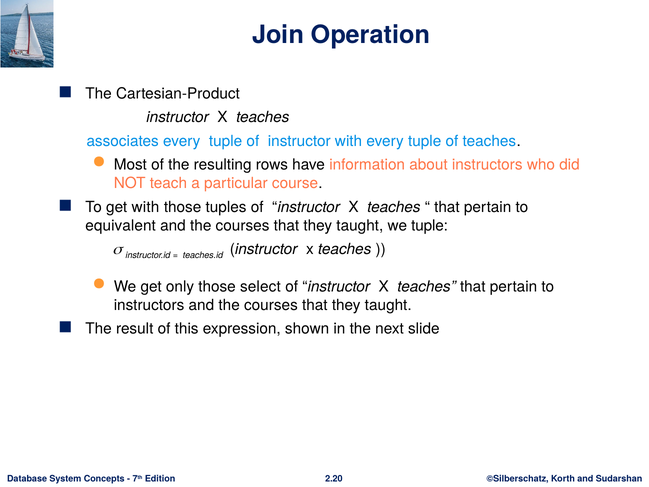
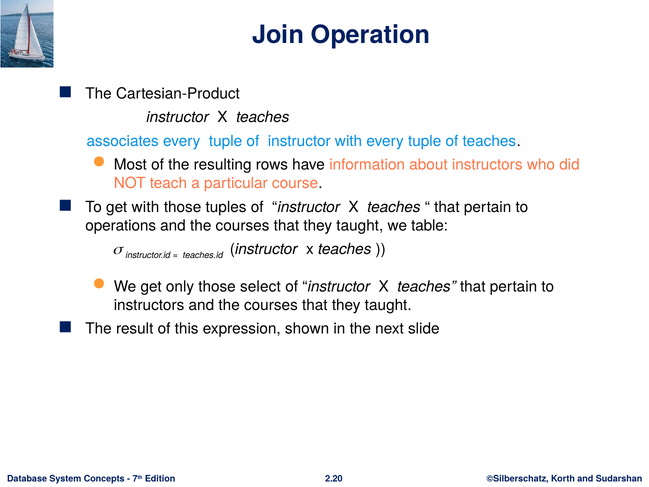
equivalent: equivalent -> operations
we tuple: tuple -> table
